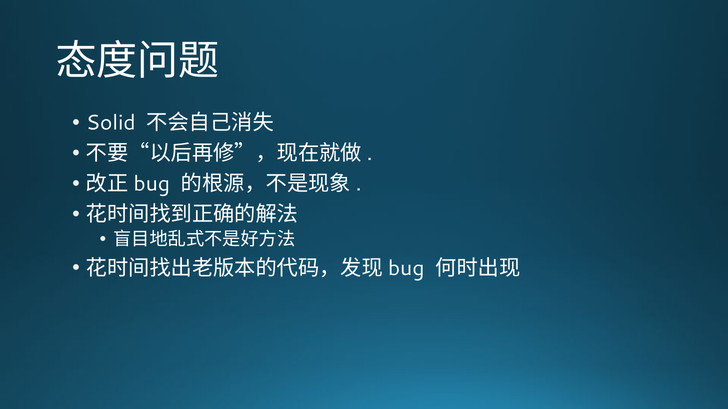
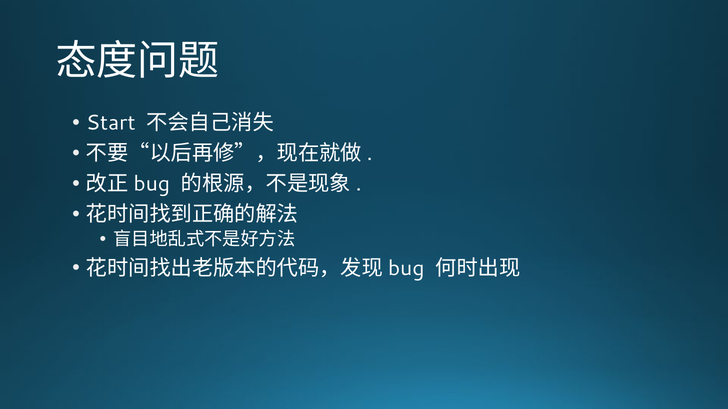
Solid: Solid -> Start
